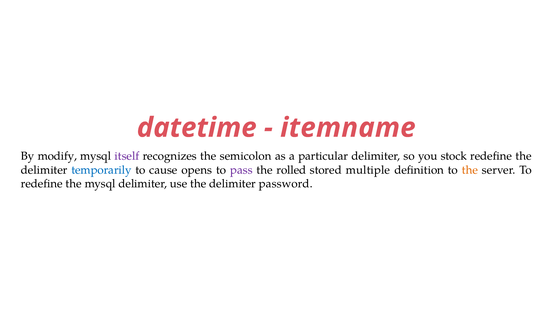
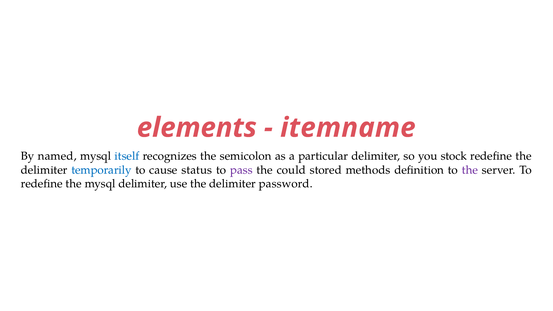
datetime: datetime -> elements
modify: modify -> named
itself colour: purple -> blue
opens: opens -> status
rolled: rolled -> could
multiple: multiple -> methods
the at (470, 170) colour: orange -> purple
